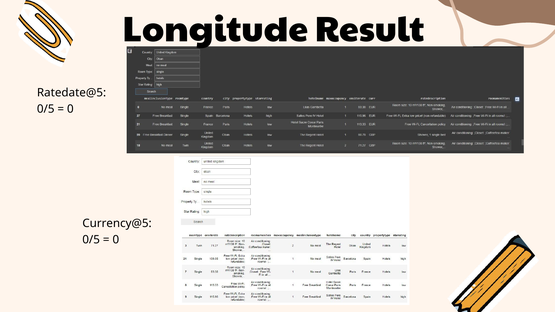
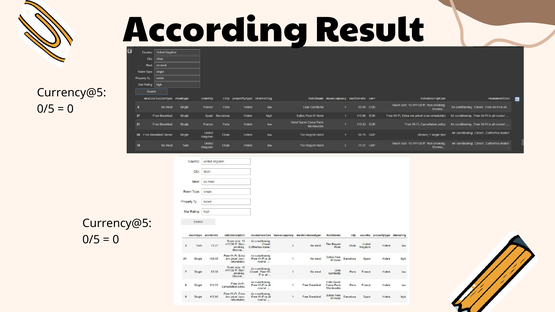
Longitude: Longitude -> According
Ratedate@5 at (72, 93): Ratedate@5 -> Currency@5
